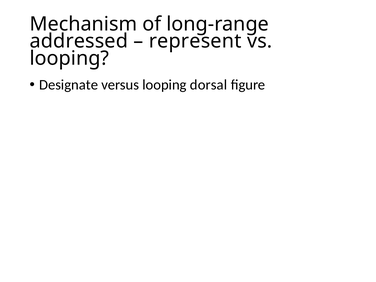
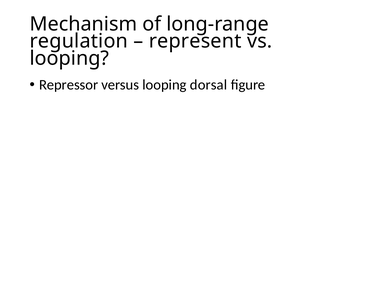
addressed: addressed -> regulation
Designate: Designate -> Repressor
